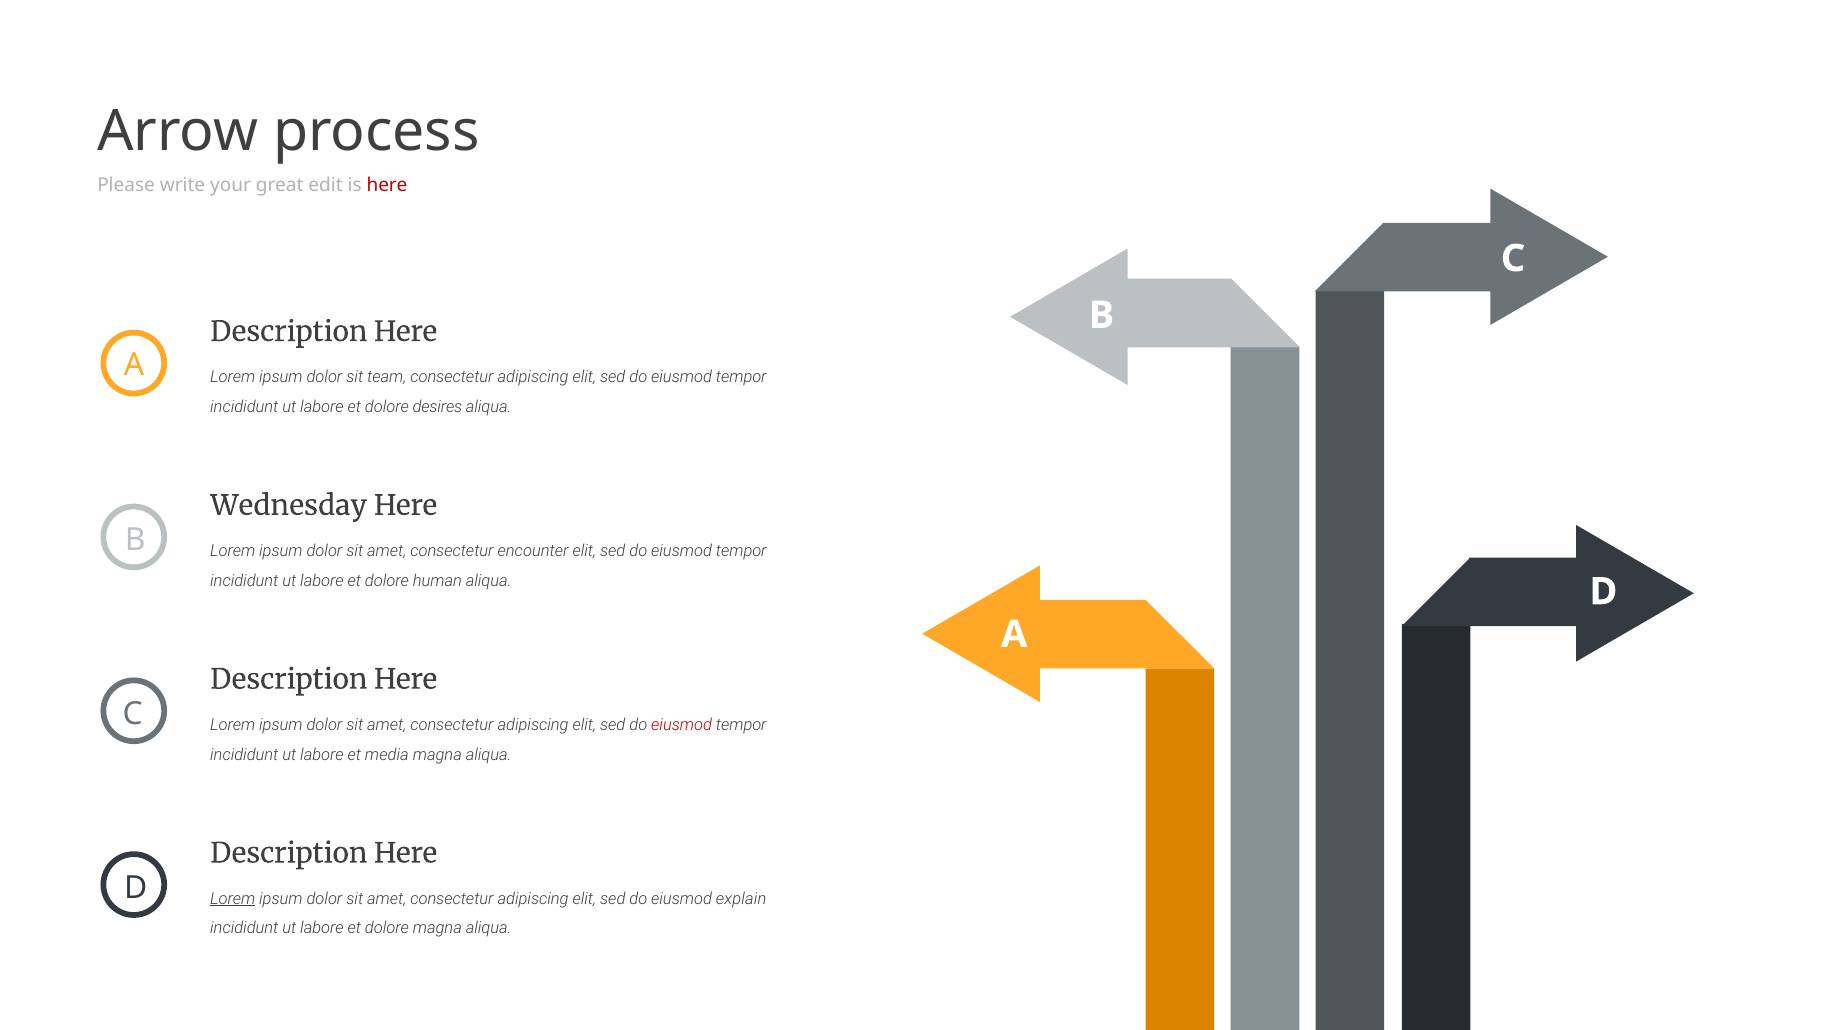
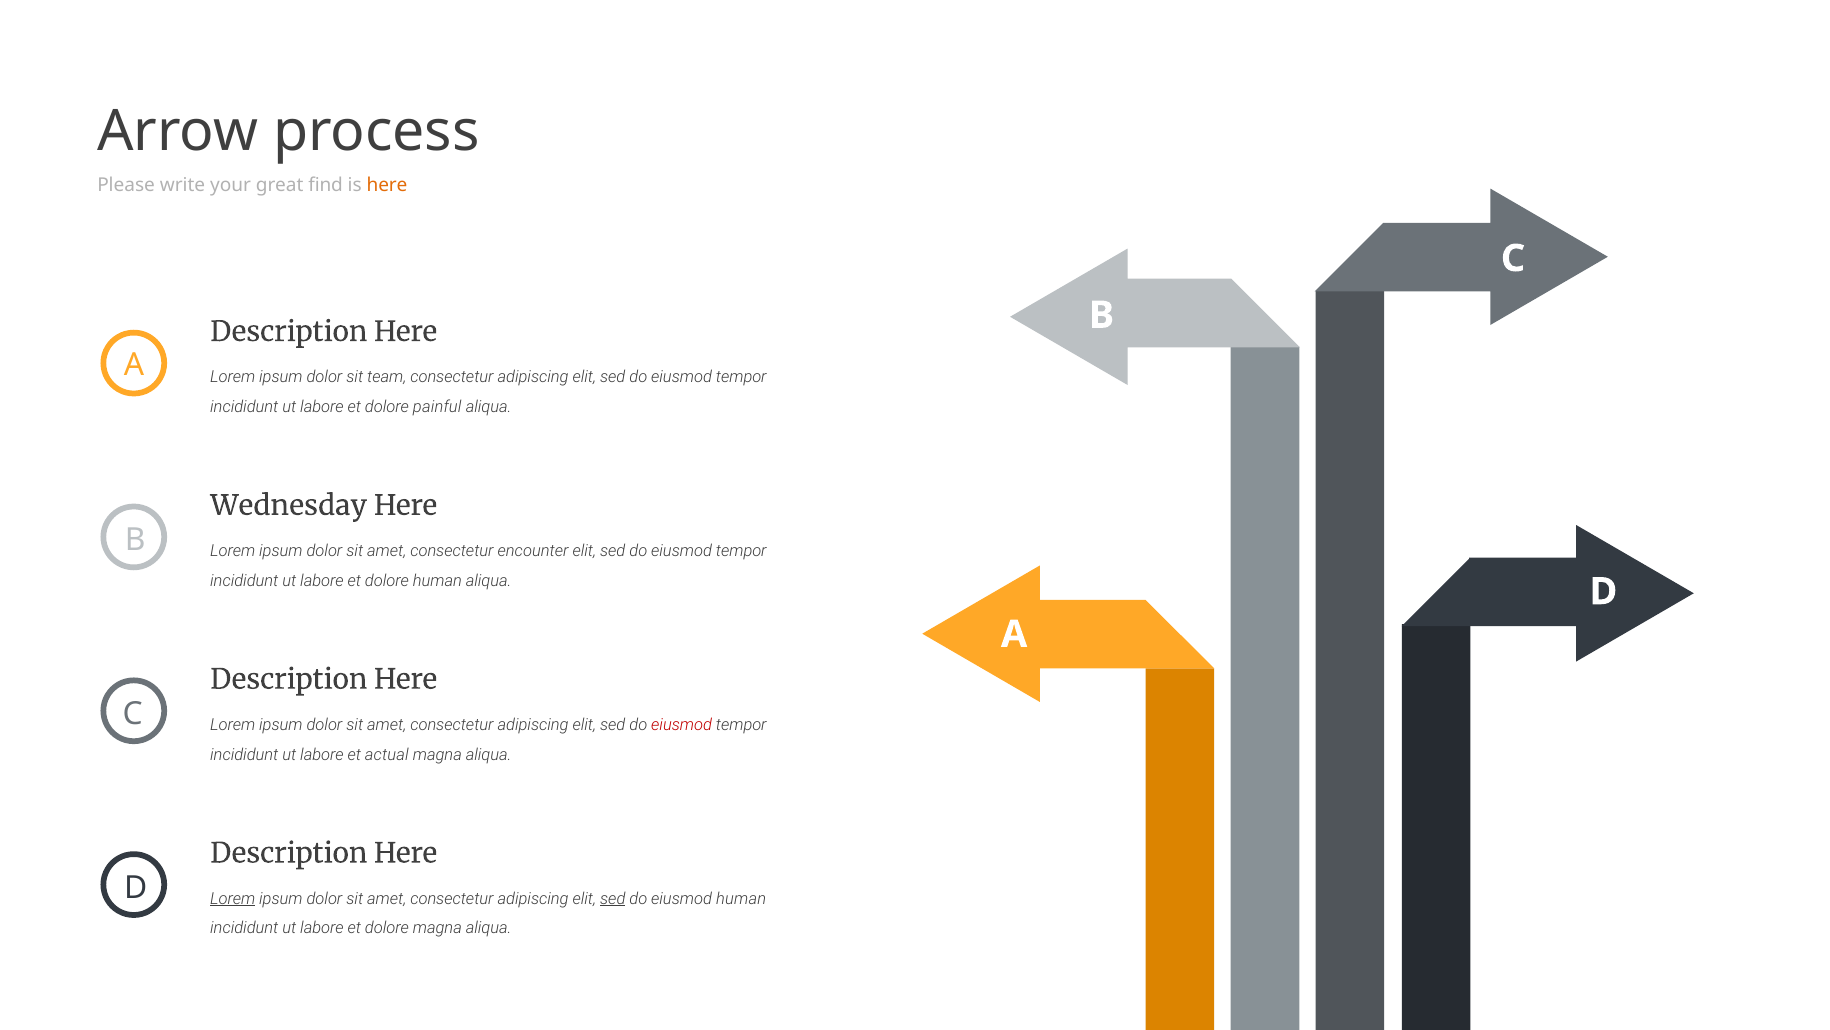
edit: edit -> find
here at (387, 185) colour: red -> orange
desires: desires -> painful
media: media -> actual
sed at (613, 898) underline: none -> present
eiusmod explain: explain -> human
